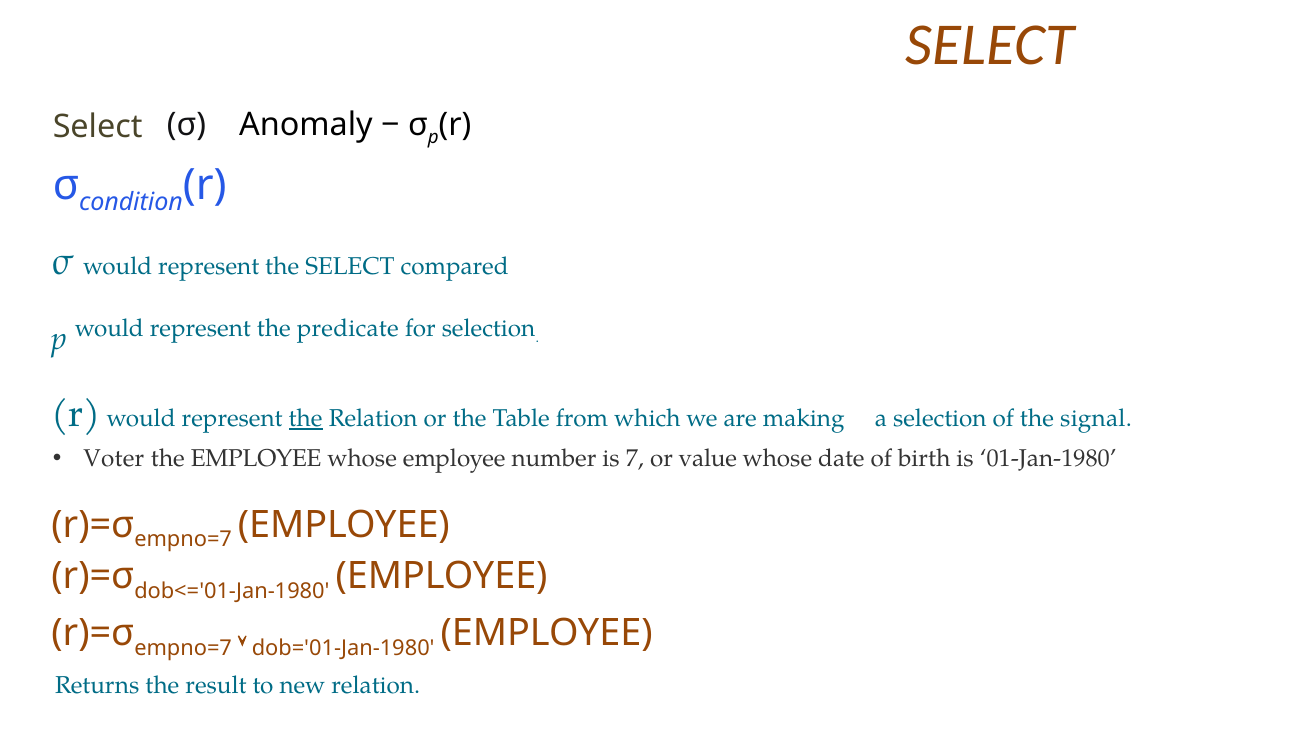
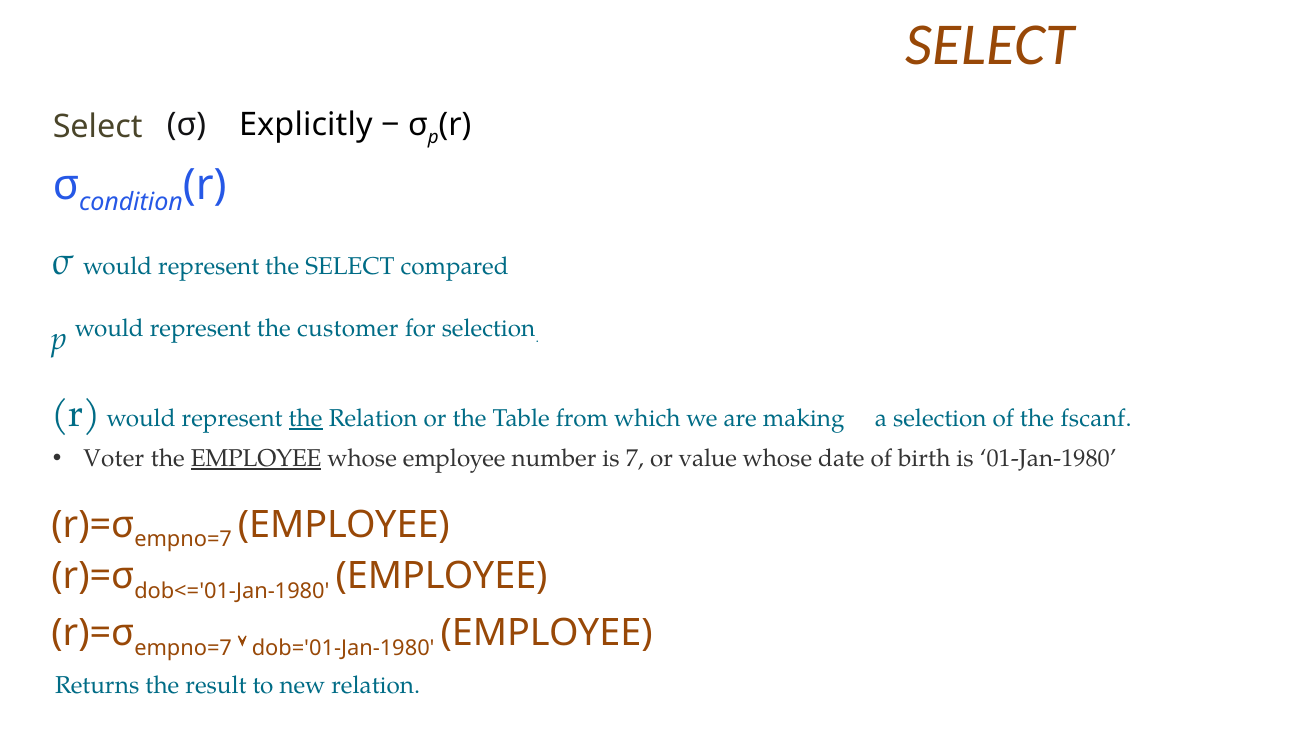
Anomaly: Anomaly -> Explicitly
predicate: predicate -> customer
signal: signal -> fscanf
EMPLOYEE at (256, 458) underline: none -> present
